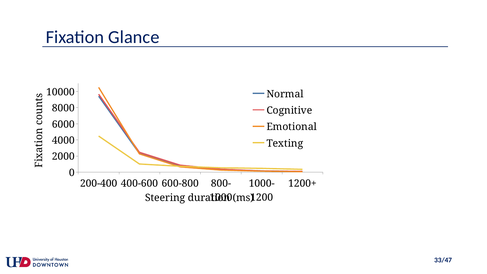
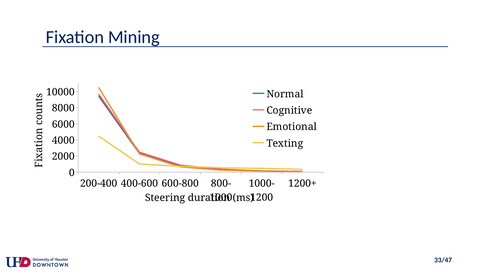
Glance: Glance -> Mining
